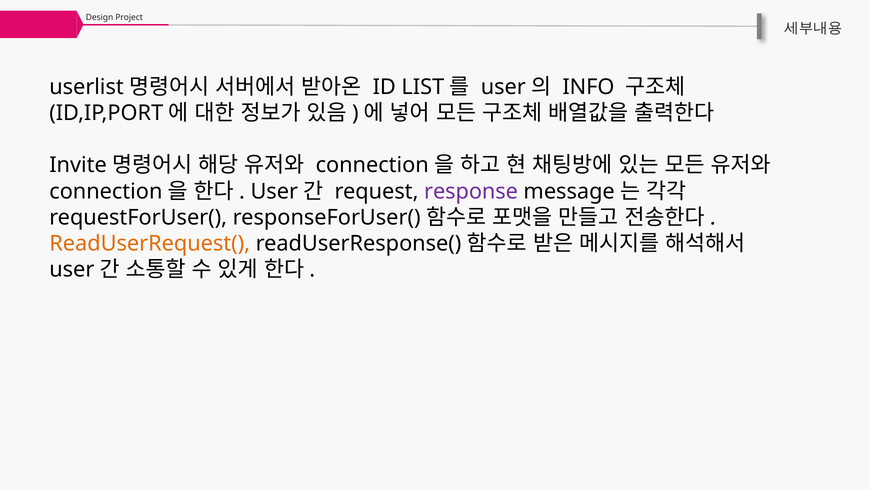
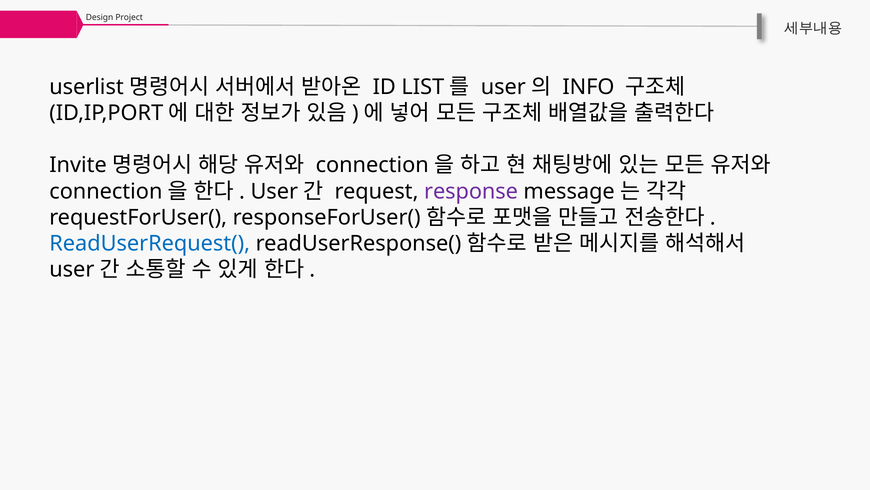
ReadUserRequest( colour: orange -> blue
